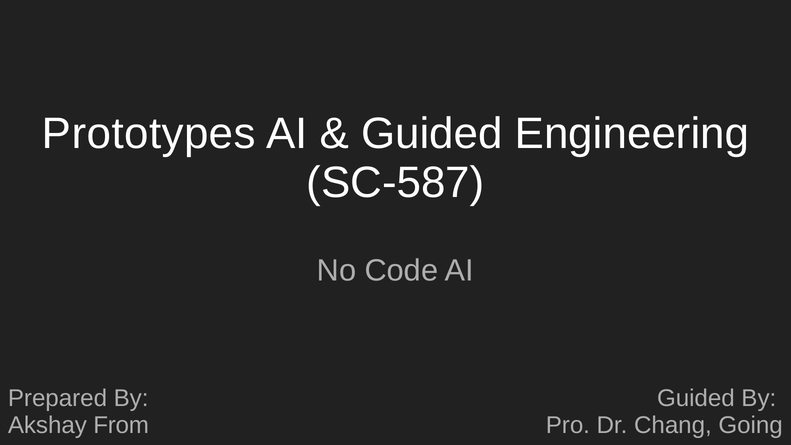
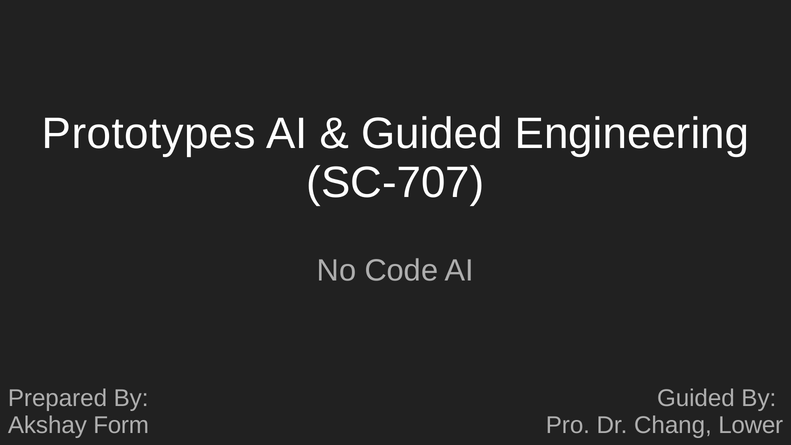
SC-587: SC-587 -> SC-707
From: From -> Form
Going: Going -> Lower
